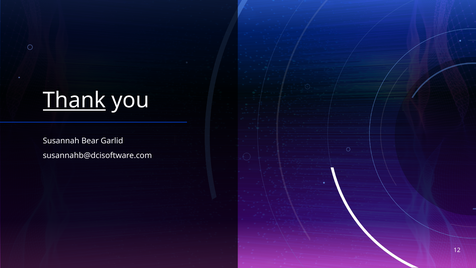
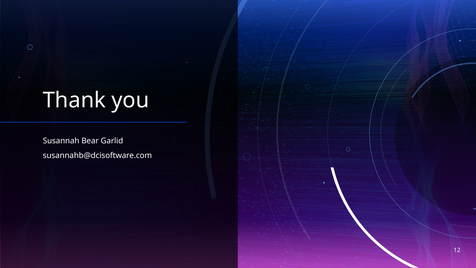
Thank underline: present -> none
